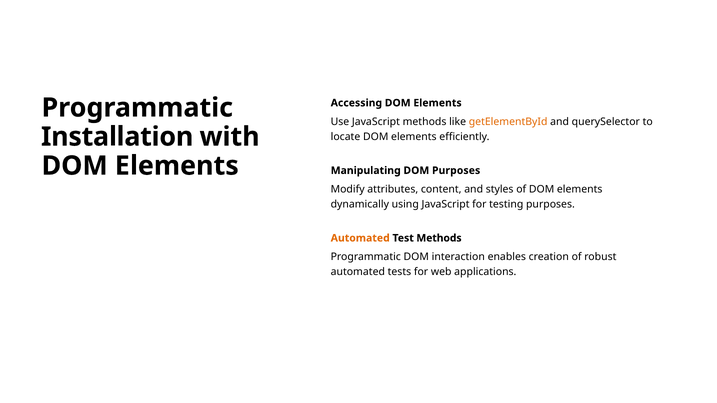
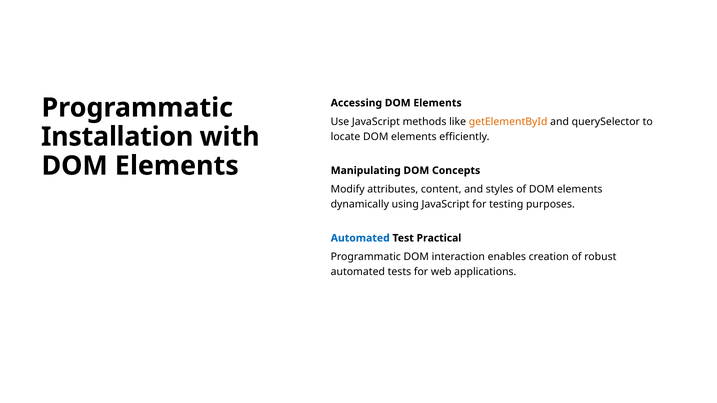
DOM Purposes: Purposes -> Concepts
Automated at (360, 238) colour: orange -> blue
Test Methods: Methods -> Practical
